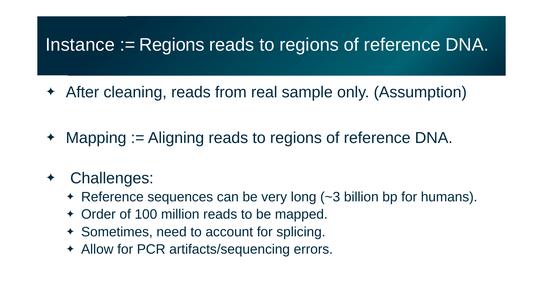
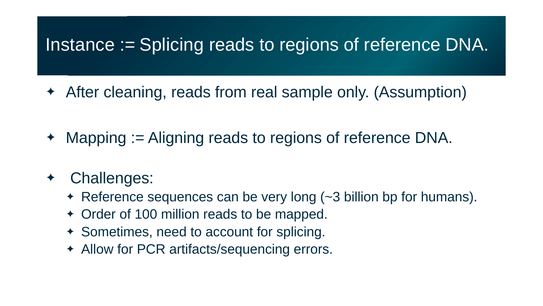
Regions at (172, 45): Regions -> Splicing
